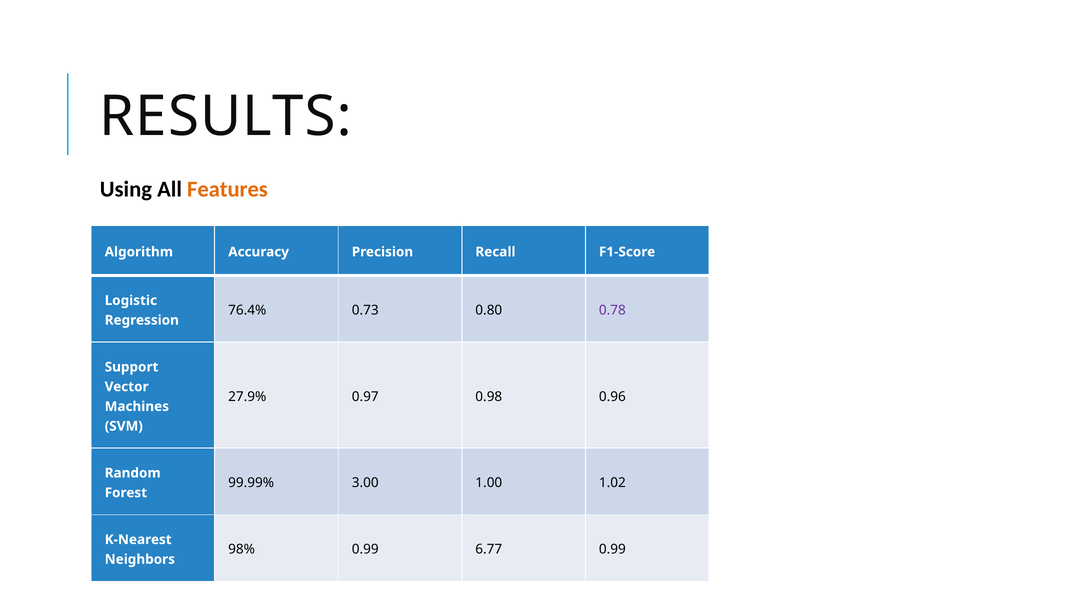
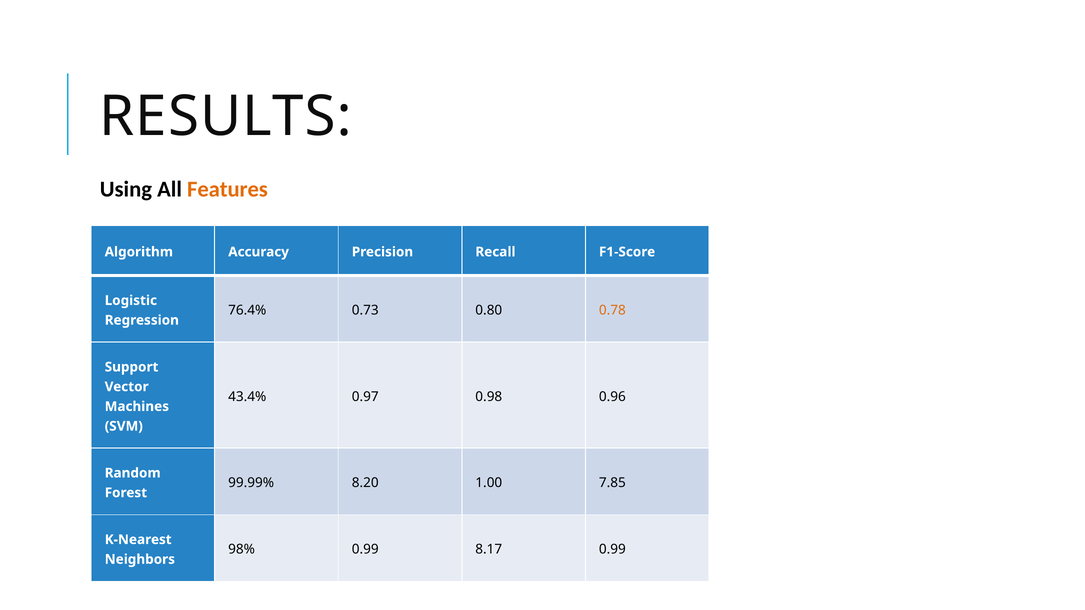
0.78 colour: purple -> orange
27.9%: 27.9% -> 43.4%
3.00: 3.00 -> 8.20
1.02: 1.02 -> 7.85
6.77: 6.77 -> 8.17
